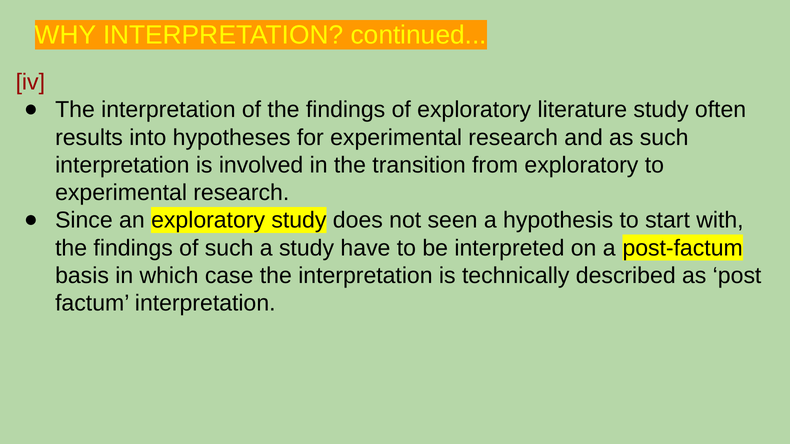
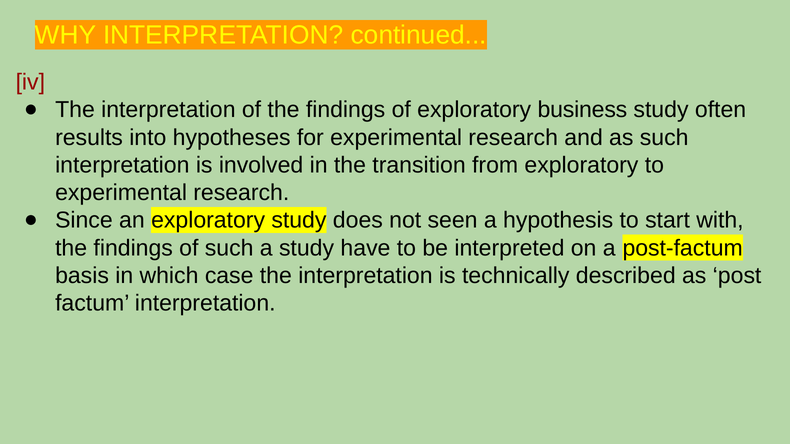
literature: literature -> business
